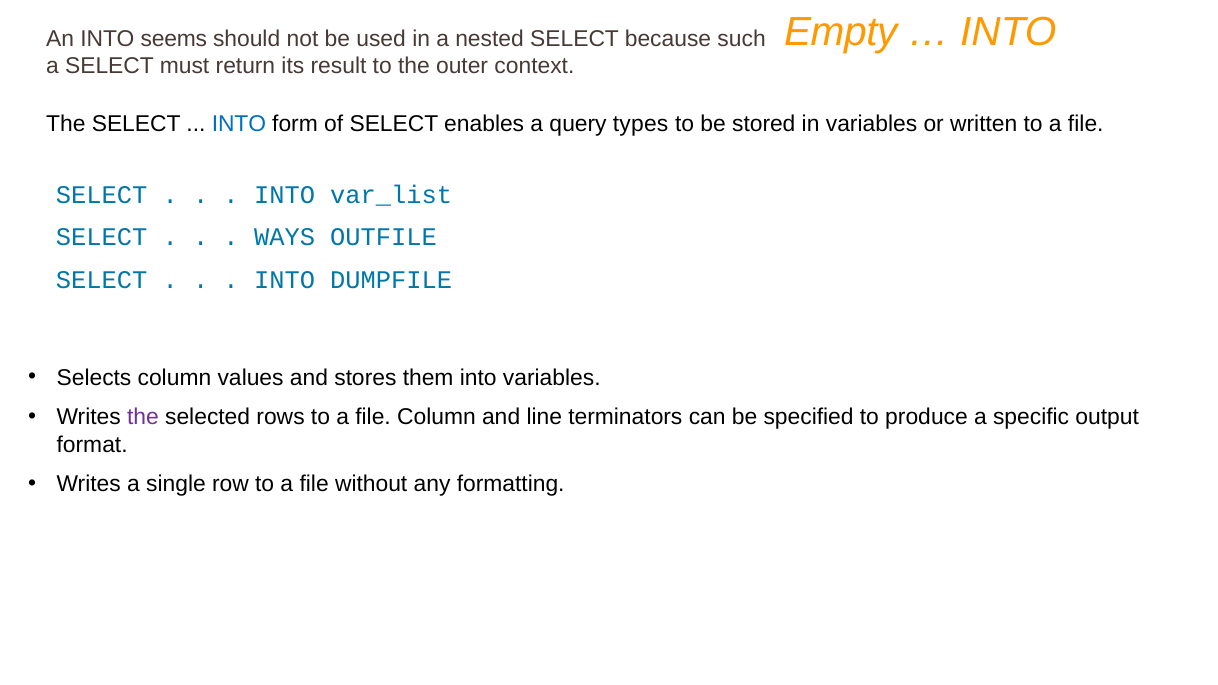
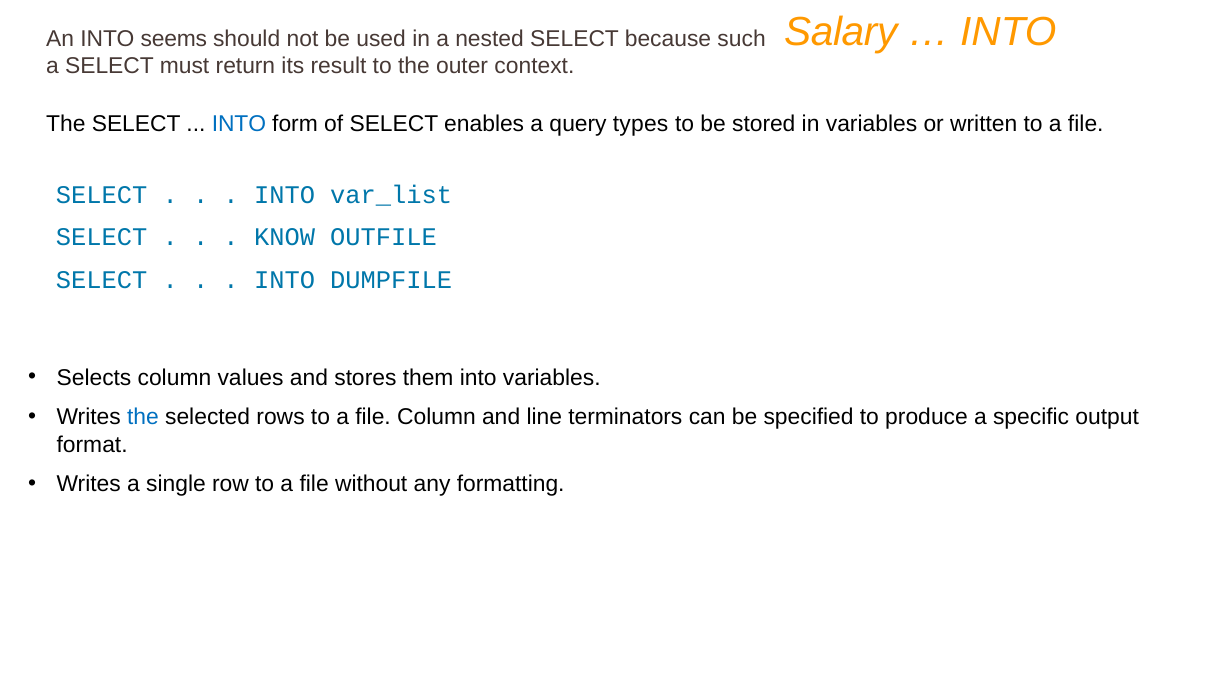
Empty: Empty -> Salary
WAYS: WAYS -> KNOW
the at (143, 417) colour: purple -> blue
